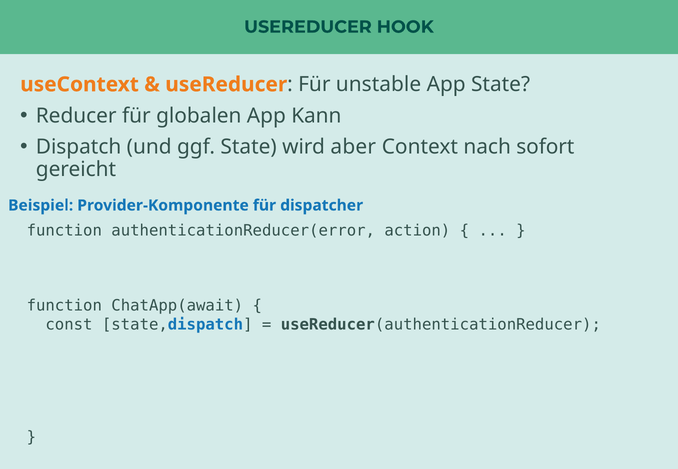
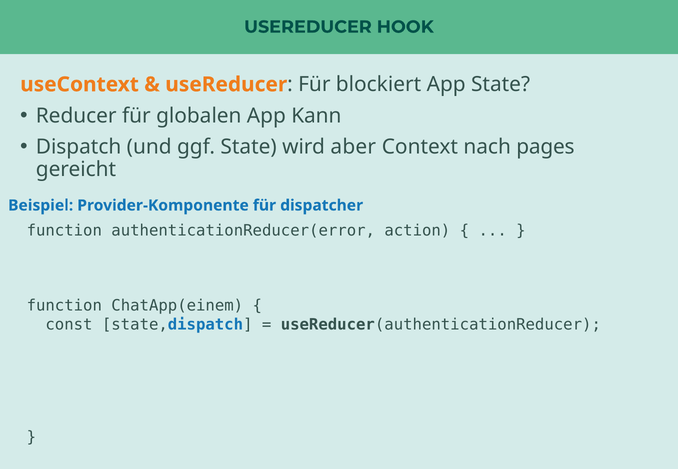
unstable: unstable -> blockiert
sofort: sofort -> pages
ChatApp(await: ChatApp(await -> ChatApp(einem
